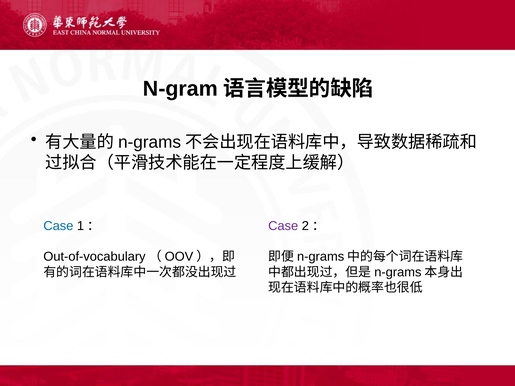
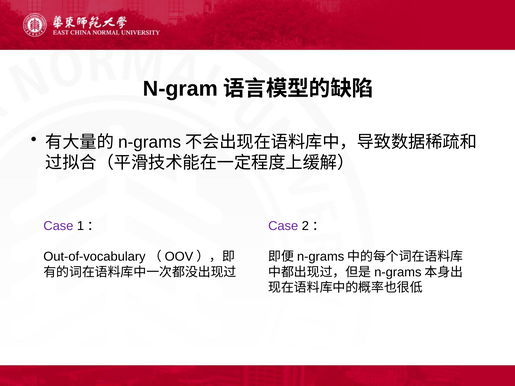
Case at (58, 226) colour: blue -> purple
